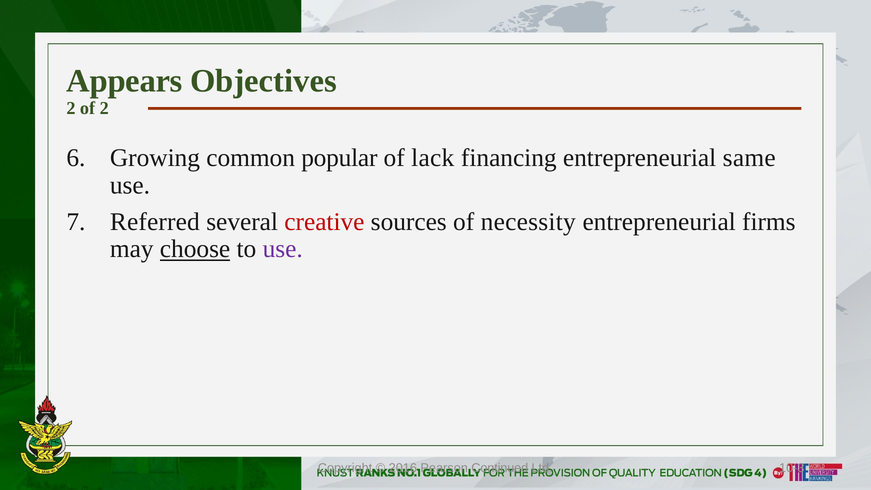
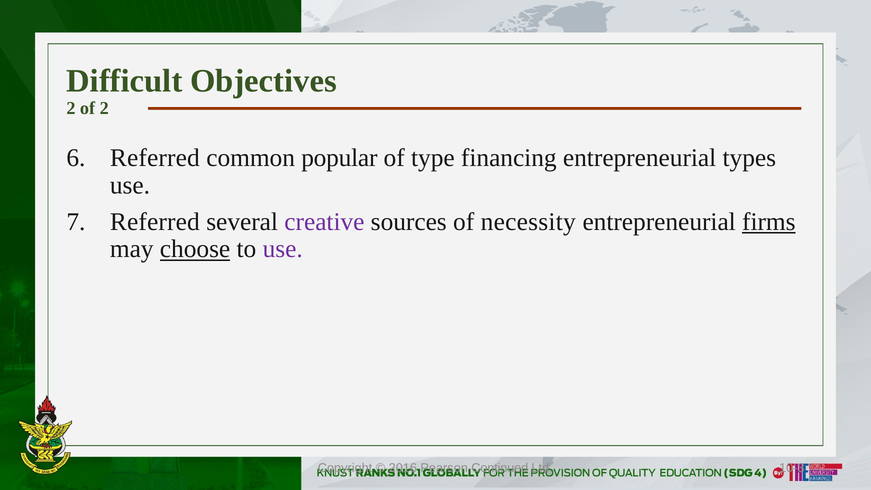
Appears: Appears -> Difficult
Growing at (155, 158): Growing -> Referred
lack: lack -> type
same: same -> types
creative colour: red -> purple
firms underline: none -> present
